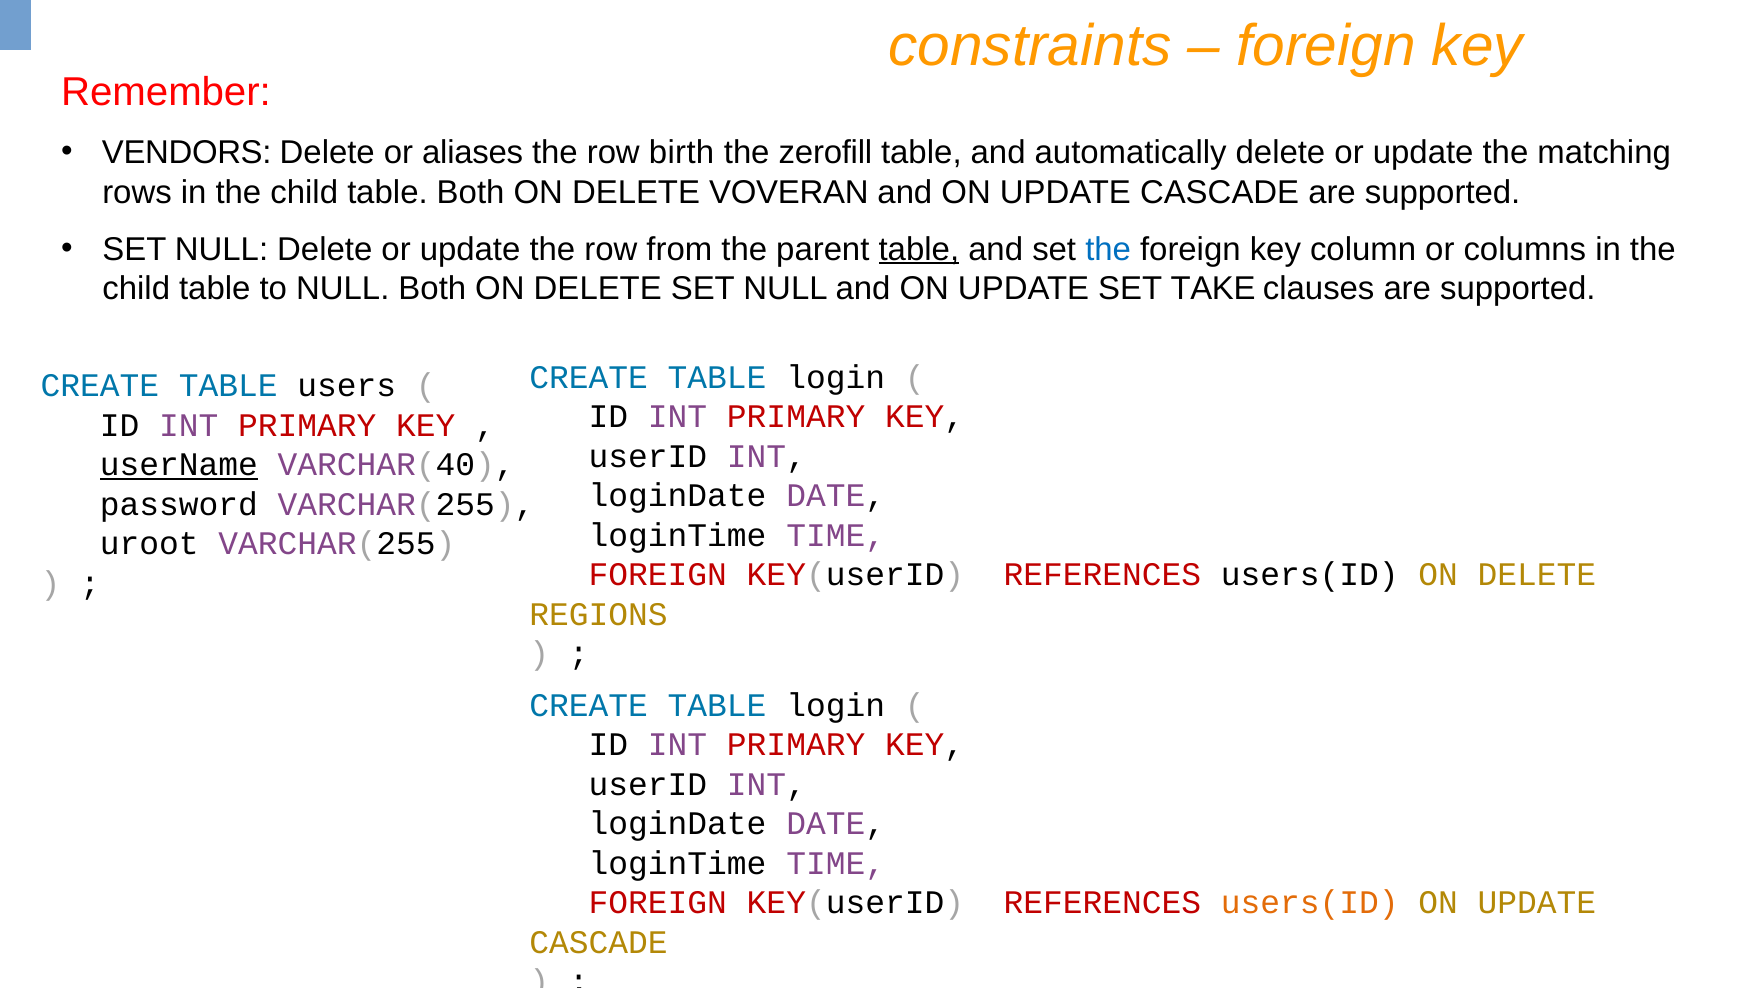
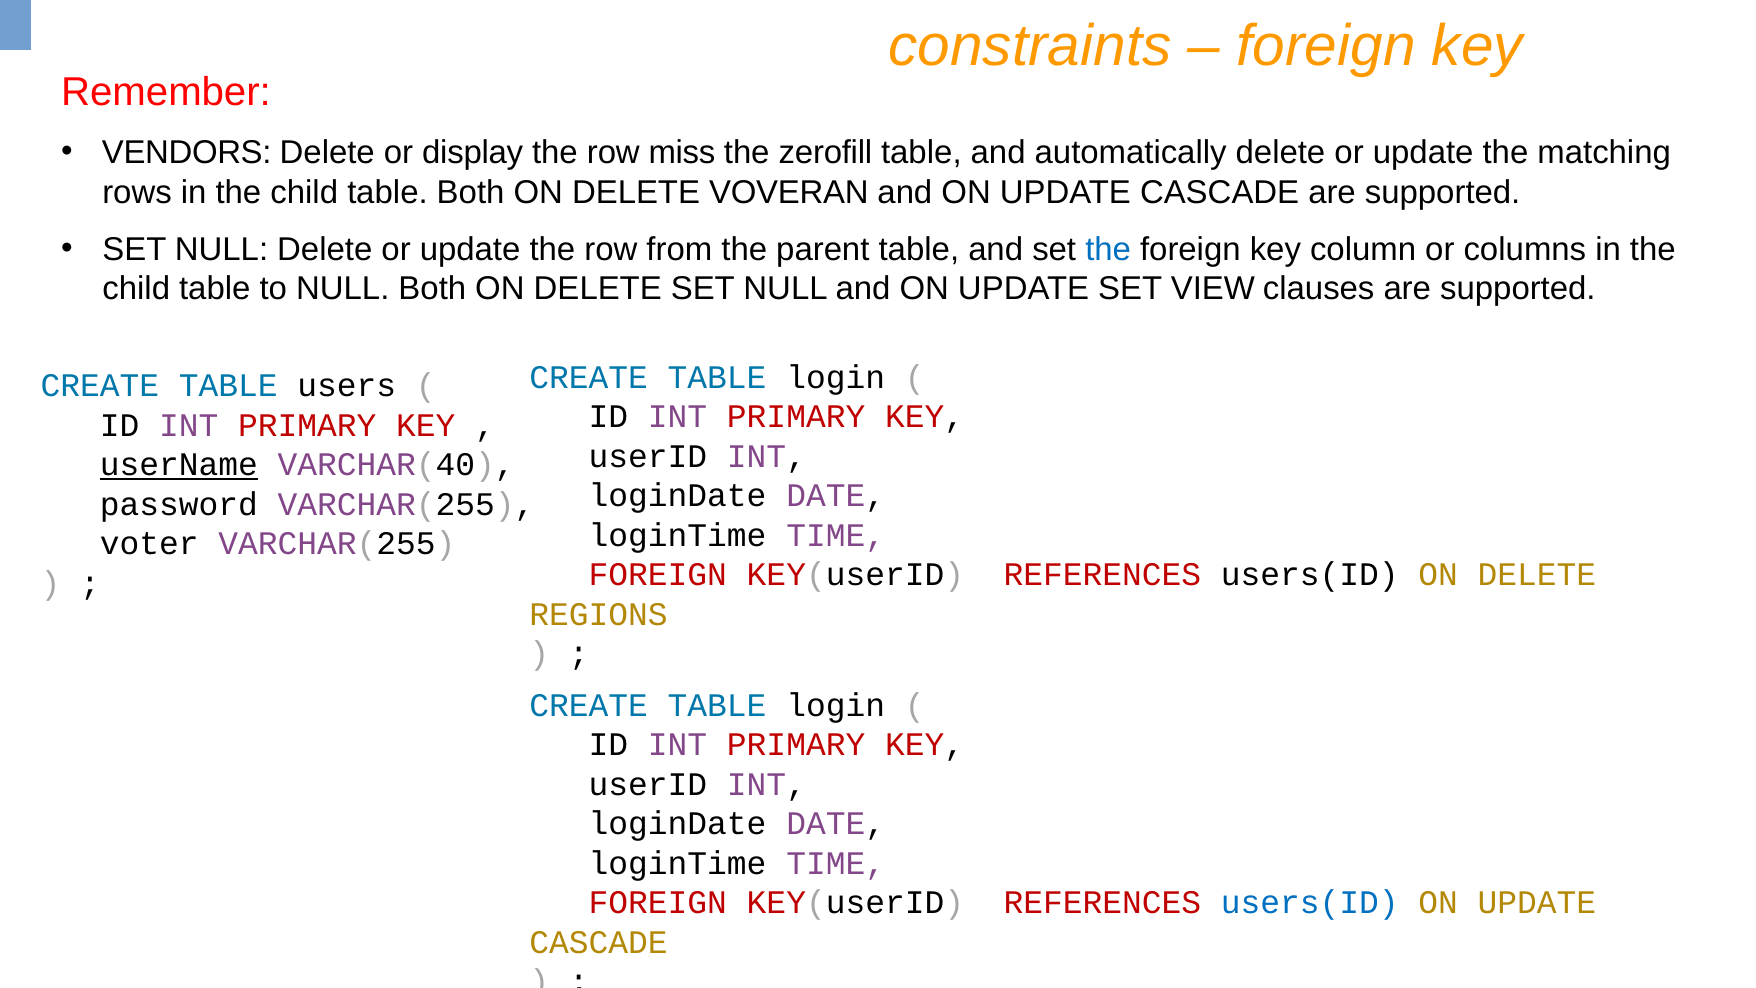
aliases: aliases -> display
birth: birth -> miss
table at (919, 249) underline: present -> none
TAKE: TAKE -> VIEW
uroot: uroot -> voter
users(ID at (1310, 903) colour: orange -> blue
